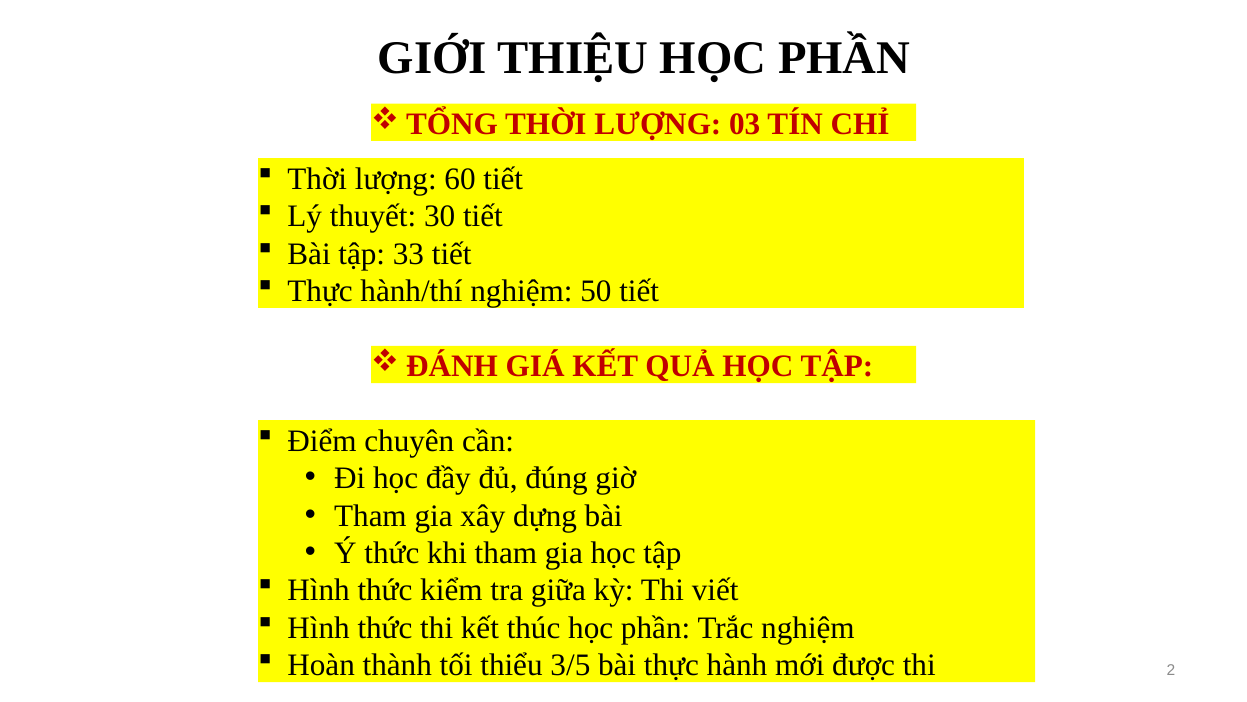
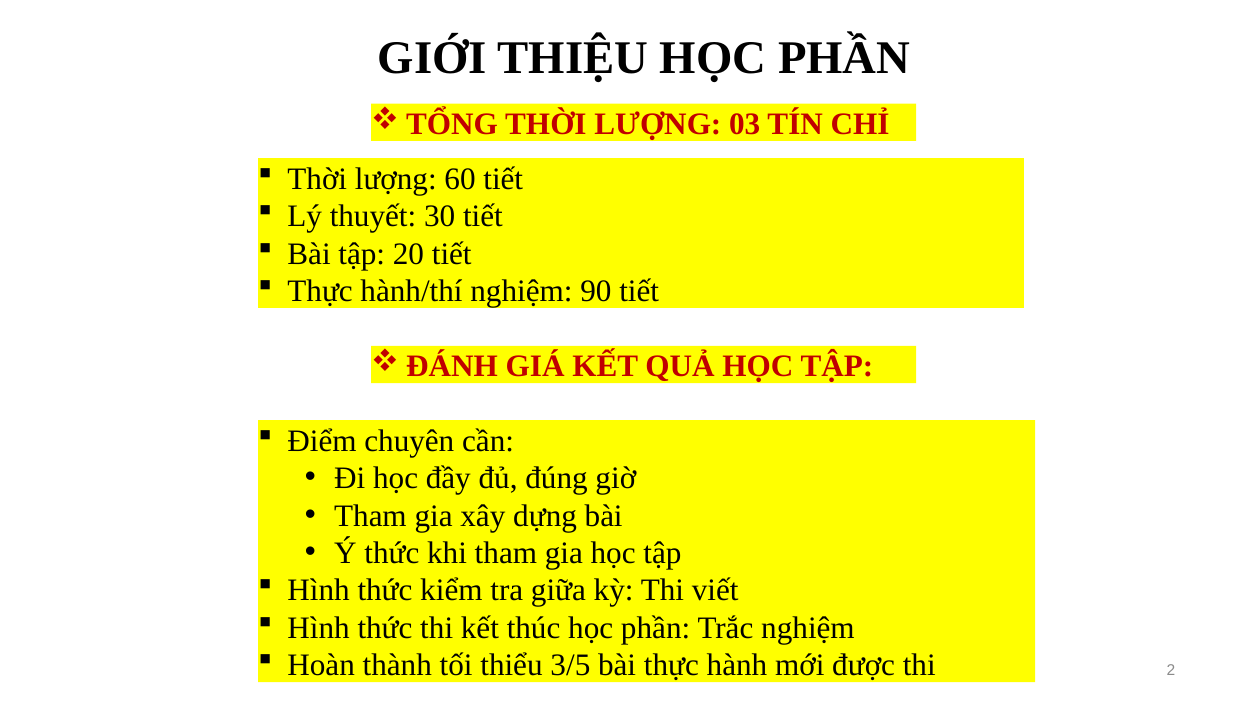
33: 33 -> 20
50: 50 -> 90
